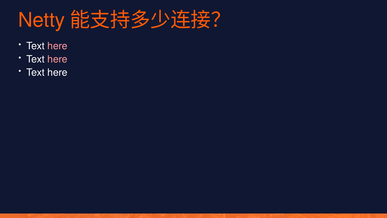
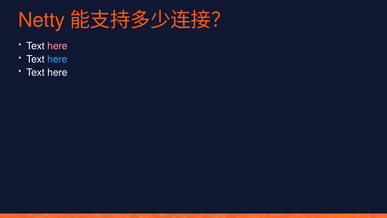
here at (58, 59) colour: pink -> light blue
